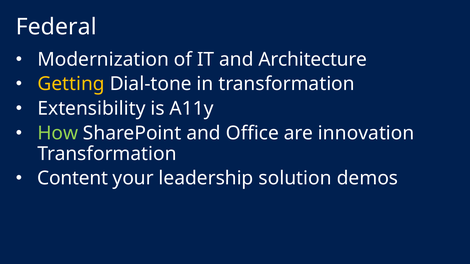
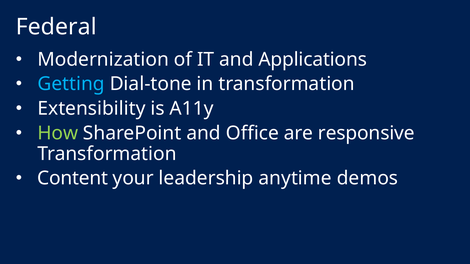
Architecture: Architecture -> Applications
Getting colour: yellow -> light blue
innovation: innovation -> responsive
solution: solution -> anytime
